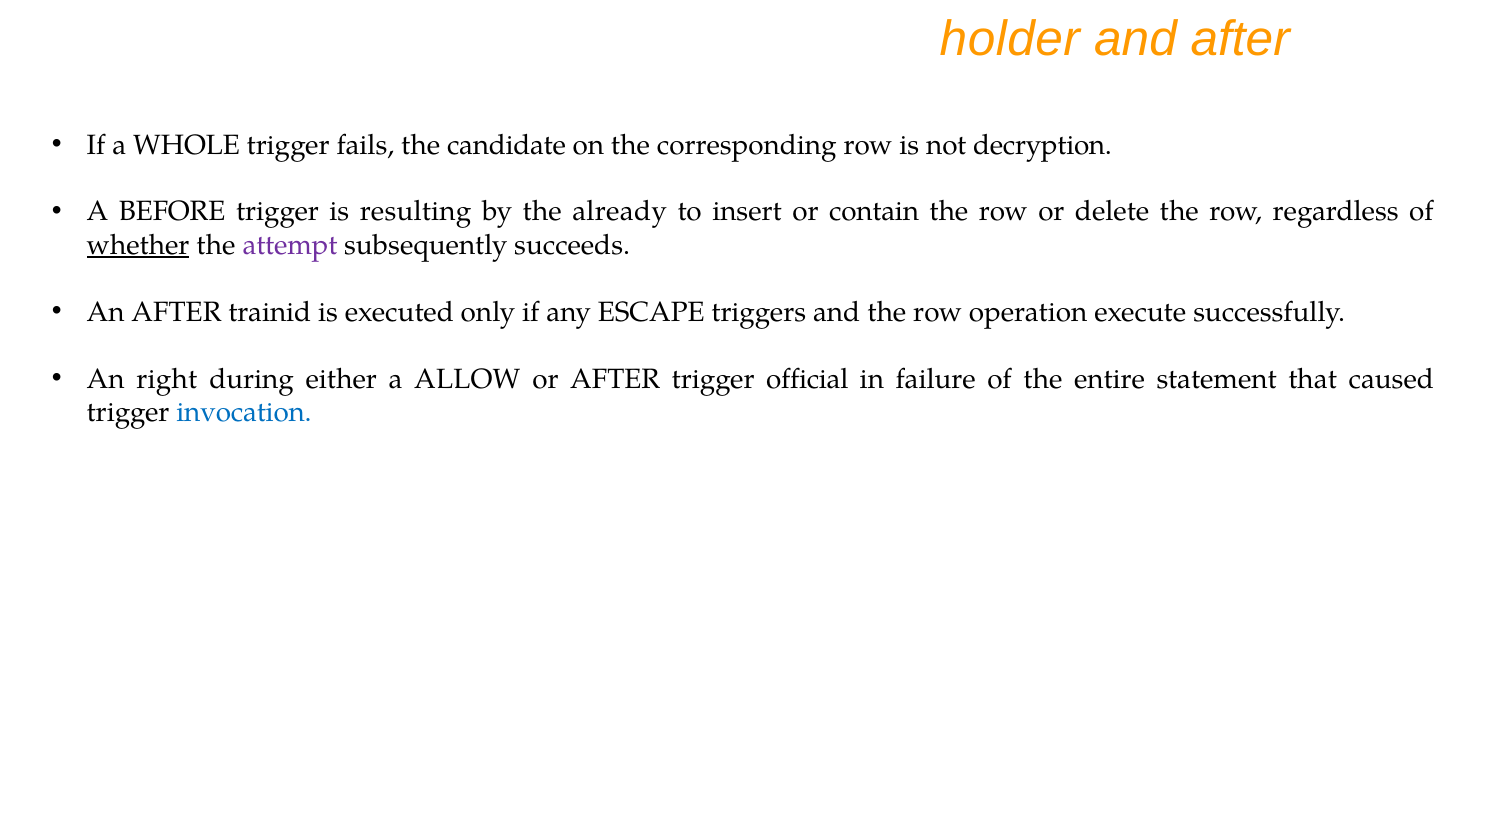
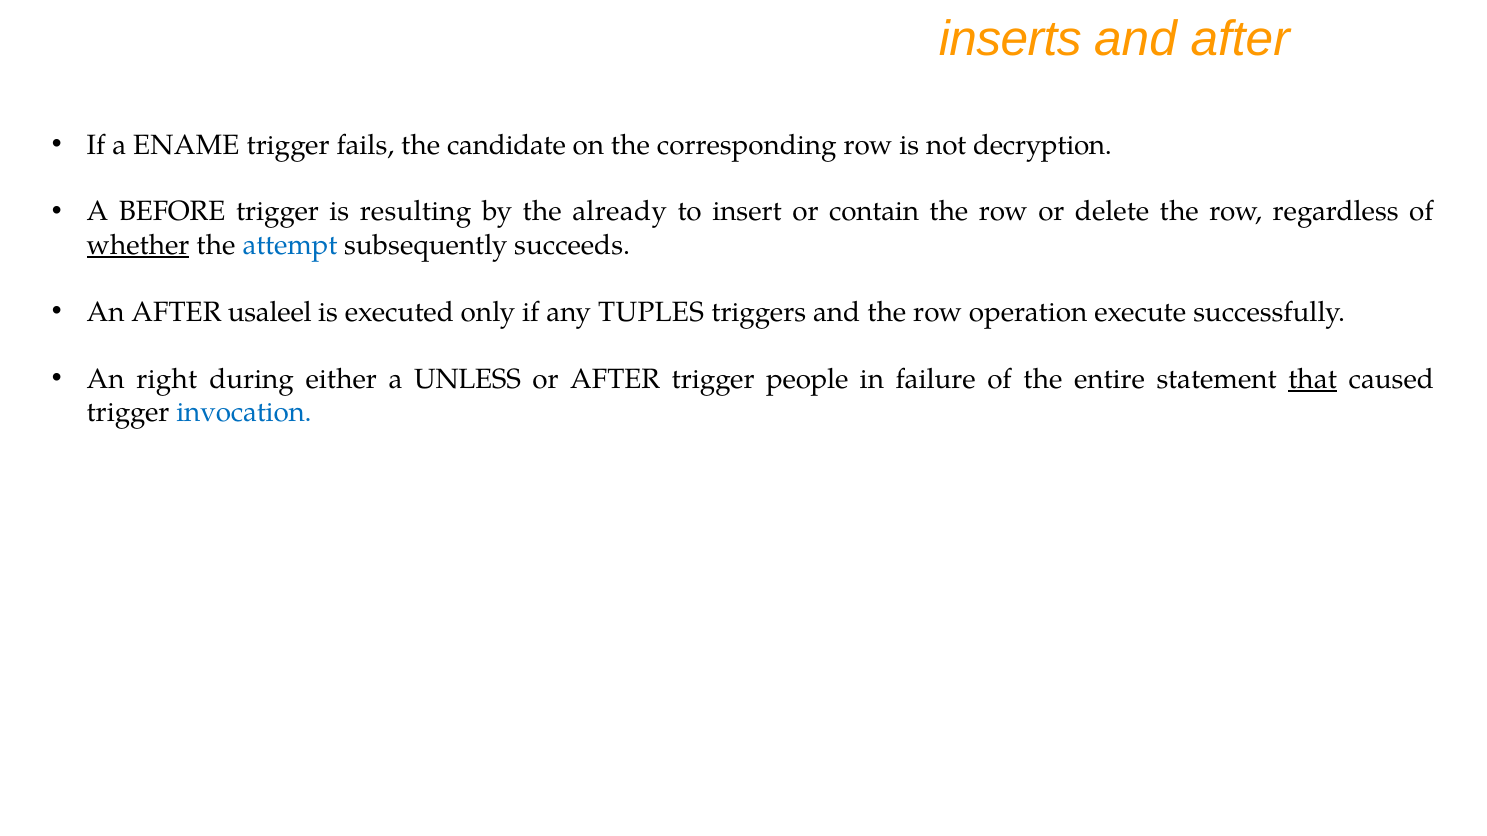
holder: holder -> inserts
WHOLE: WHOLE -> ENAME
attempt colour: purple -> blue
trainid: trainid -> usaleel
ESCAPE: ESCAPE -> TUPLES
ALLOW: ALLOW -> UNLESS
official: official -> people
that underline: none -> present
